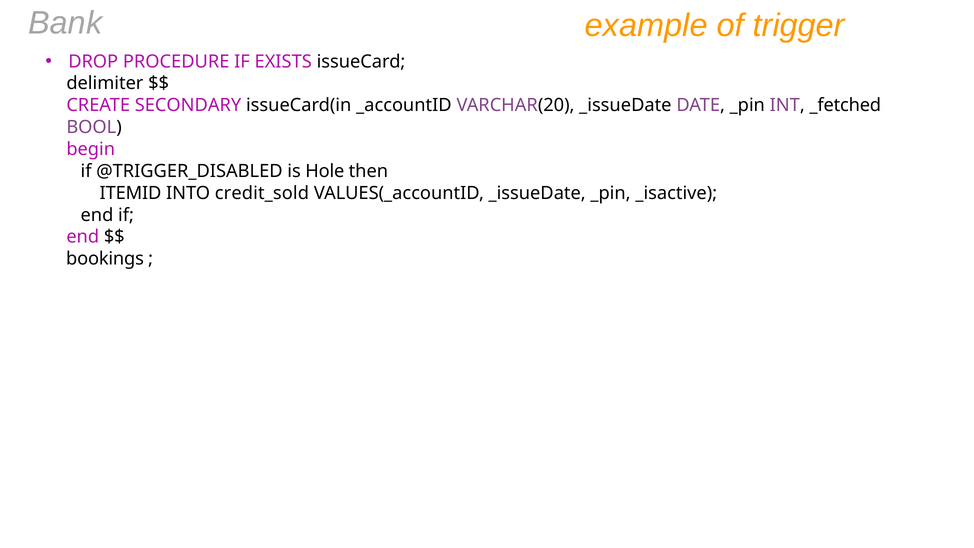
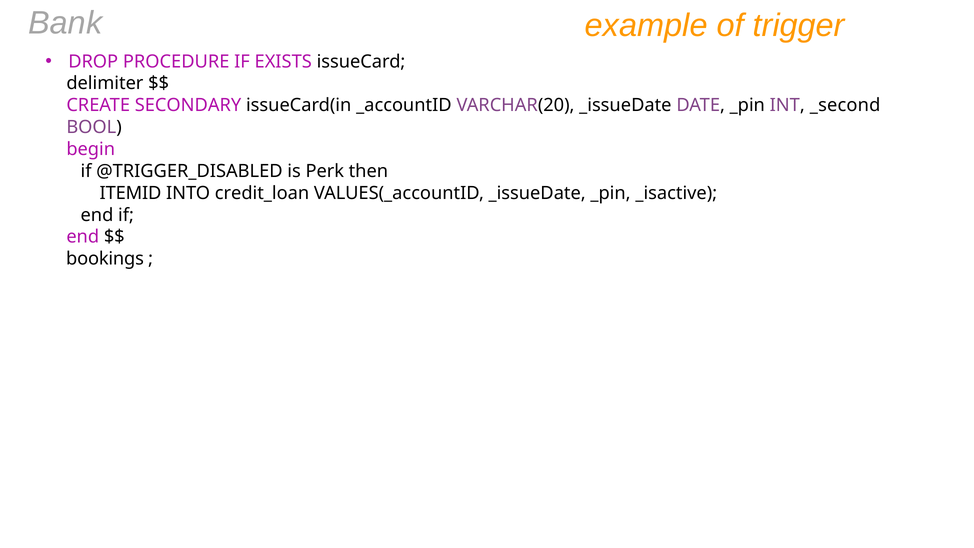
_fetched: _fetched -> _second
Hole: Hole -> Perk
credit_sold: credit_sold -> credit_loan
